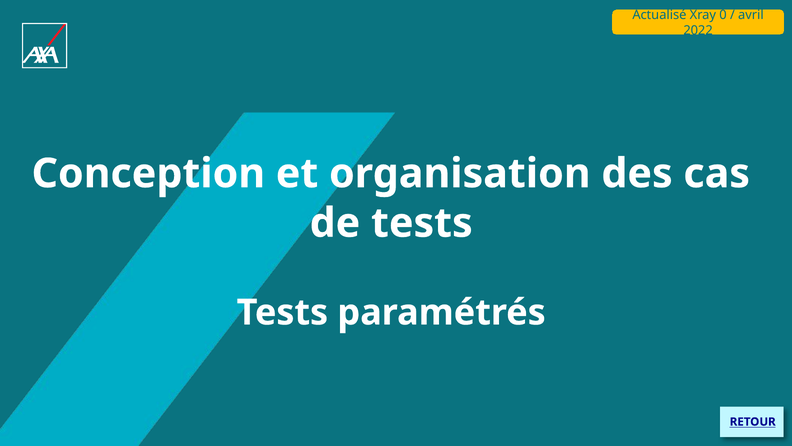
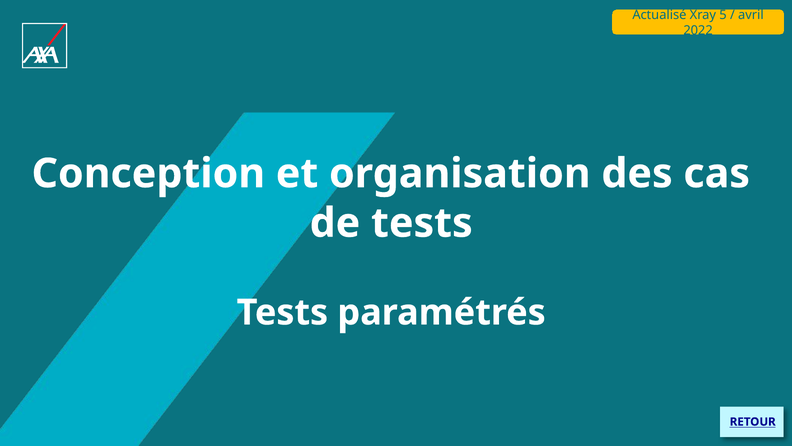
0: 0 -> 5
